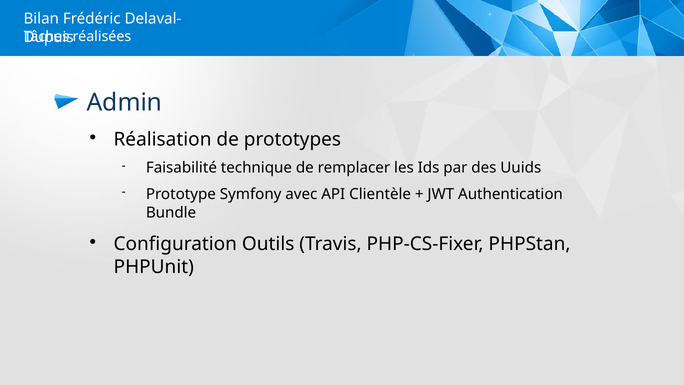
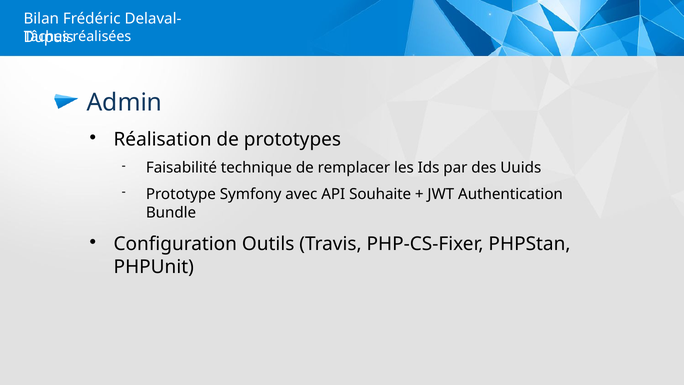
Clientèle: Clientèle -> Souhaite
